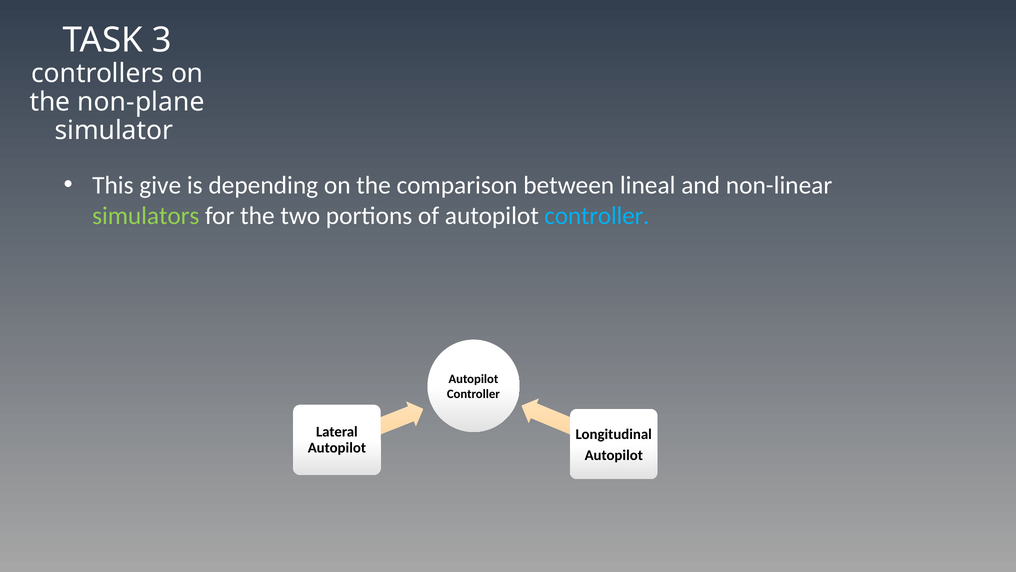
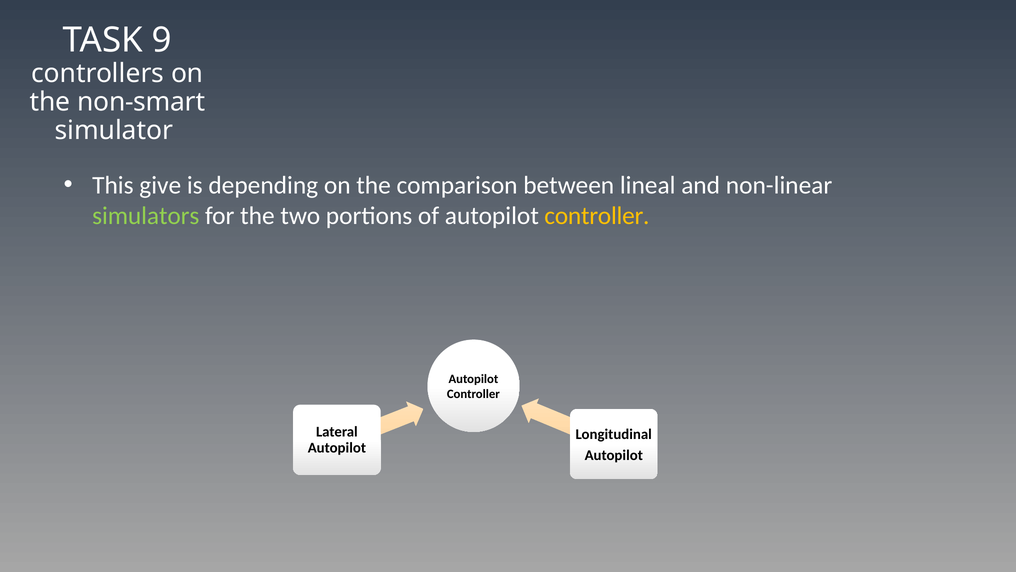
3: 3 -> 9
non-plane: non-plane -> non-smart
controller at (597, 216) colour: light blue -> yellow
